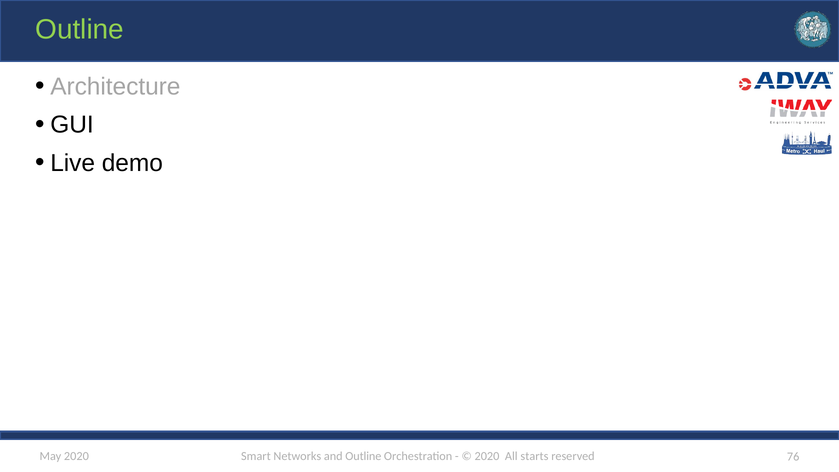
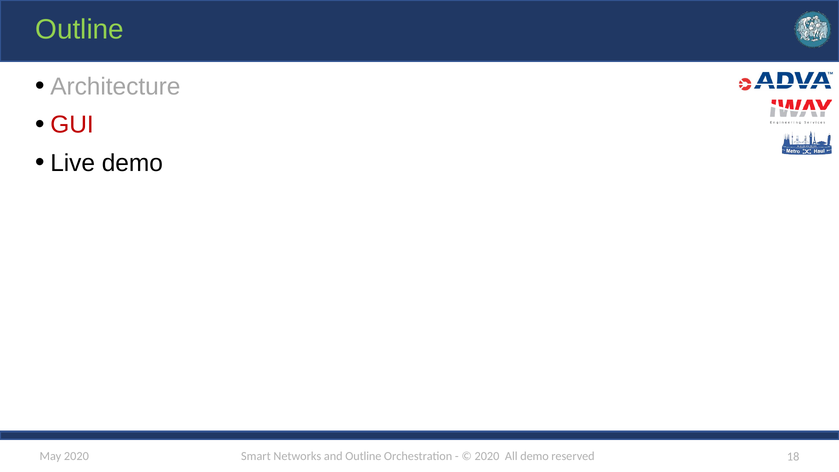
GUI colour: black -> red
All starts: starts -> demo
76: 76 -> 18
